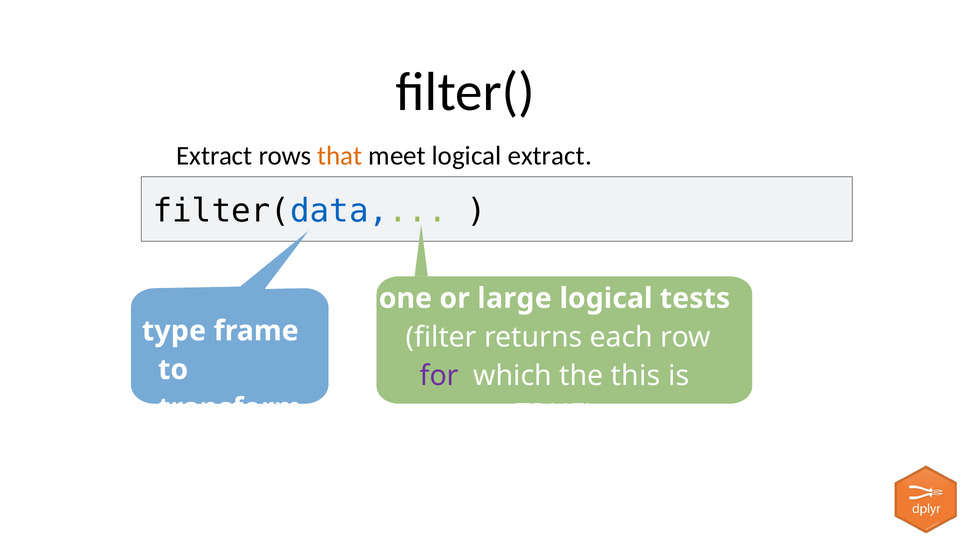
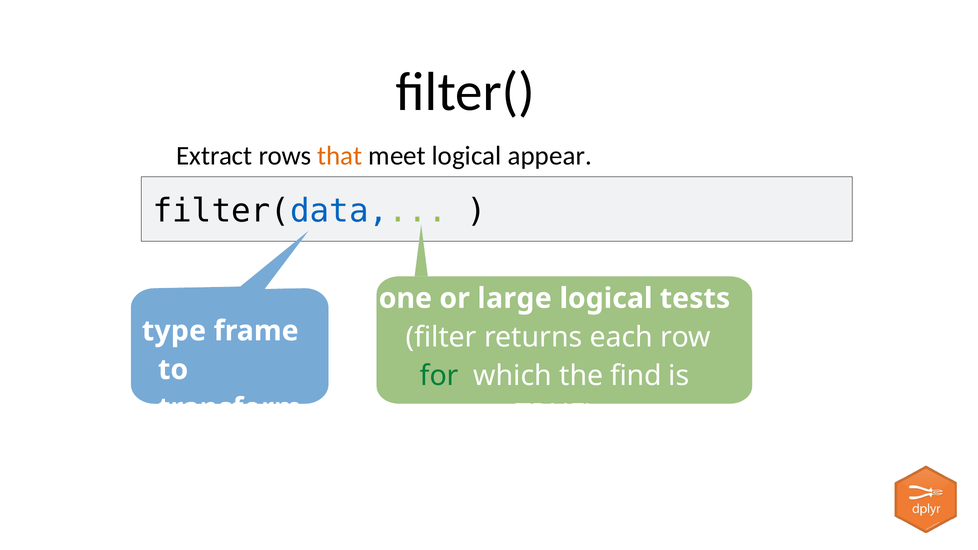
logical extract: extract -> appear
for colour: purple -> green
this: this -> find
